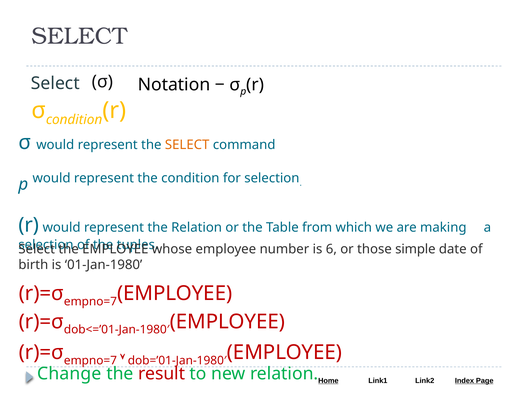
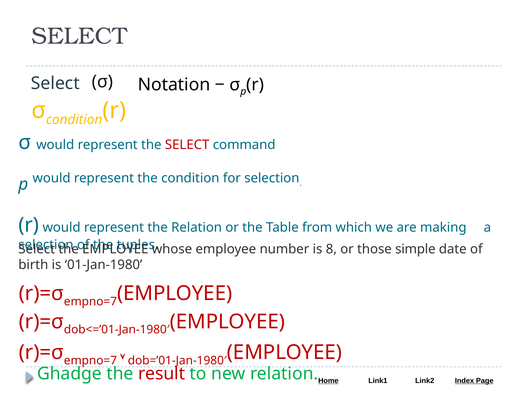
SELECT at (187, 145) colour: orange -> red
6: 6 -> 8
Change: Change -> Ghadge
